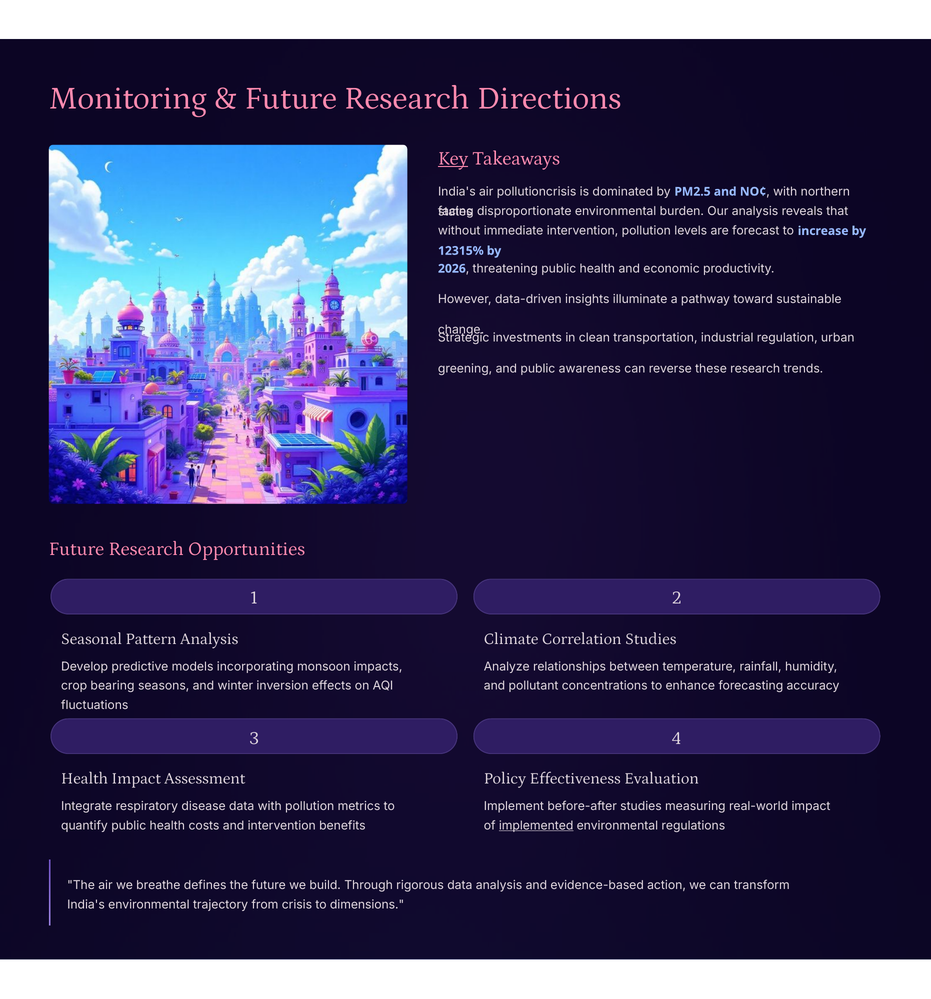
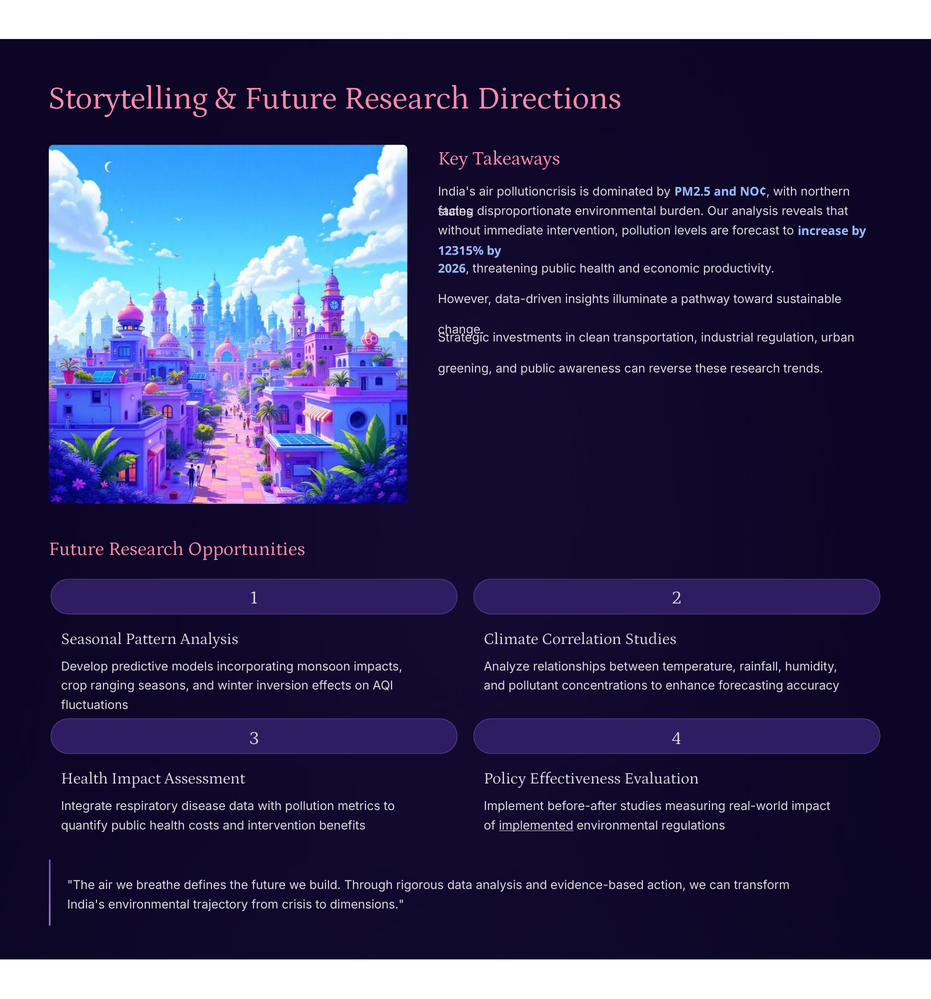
Monitoring: Monitoring -> Storytelling
Key underline: present -> none
bearing: bearing -> ranging
